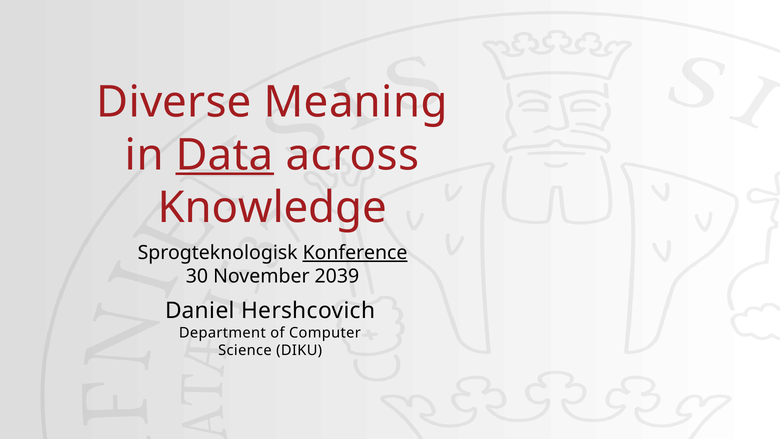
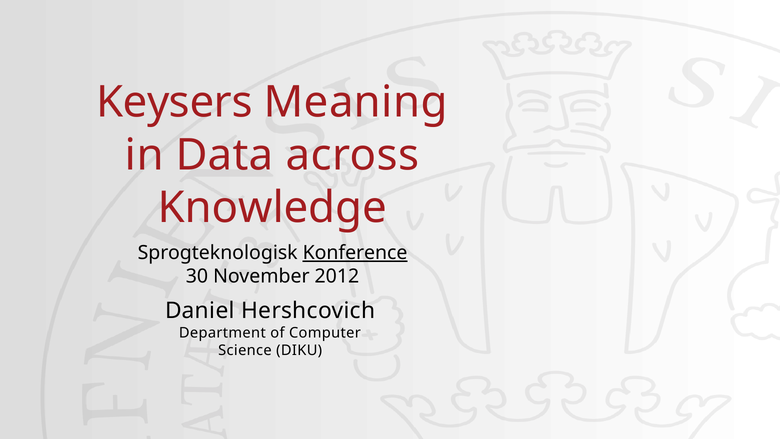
Diverse: Diverse -> Keysers
Data underline: present -> none
2039: 2039 -> 2012
